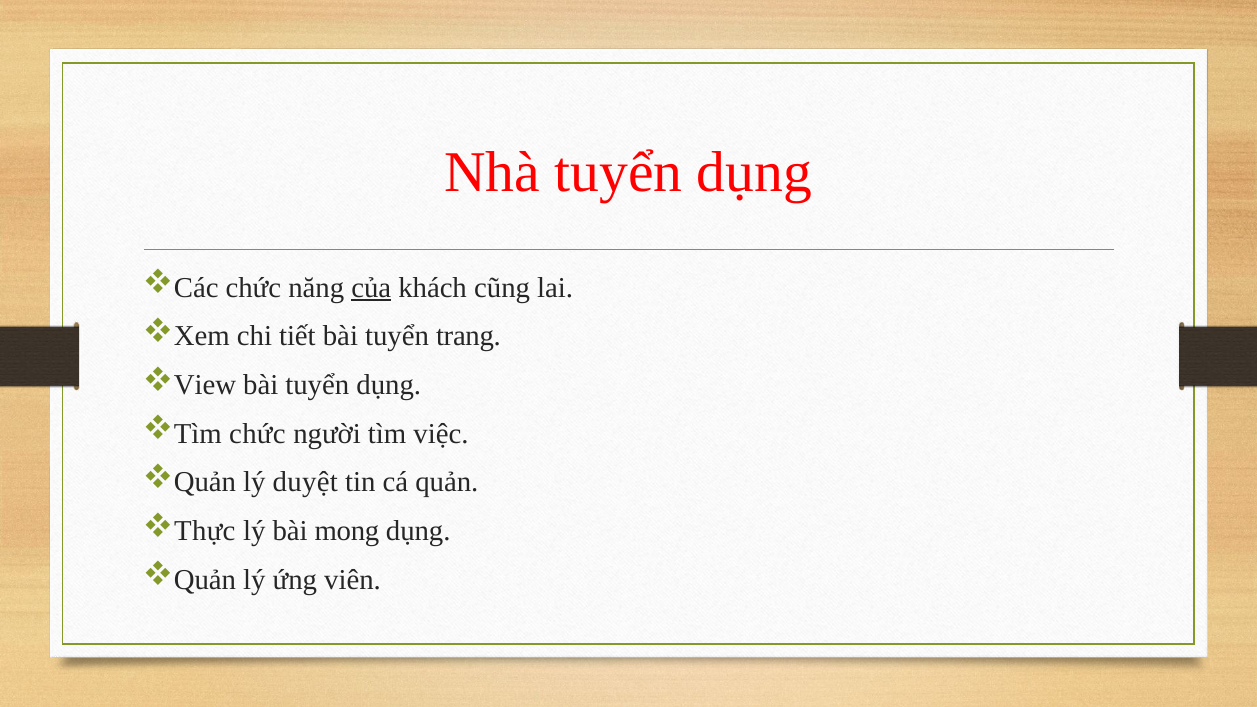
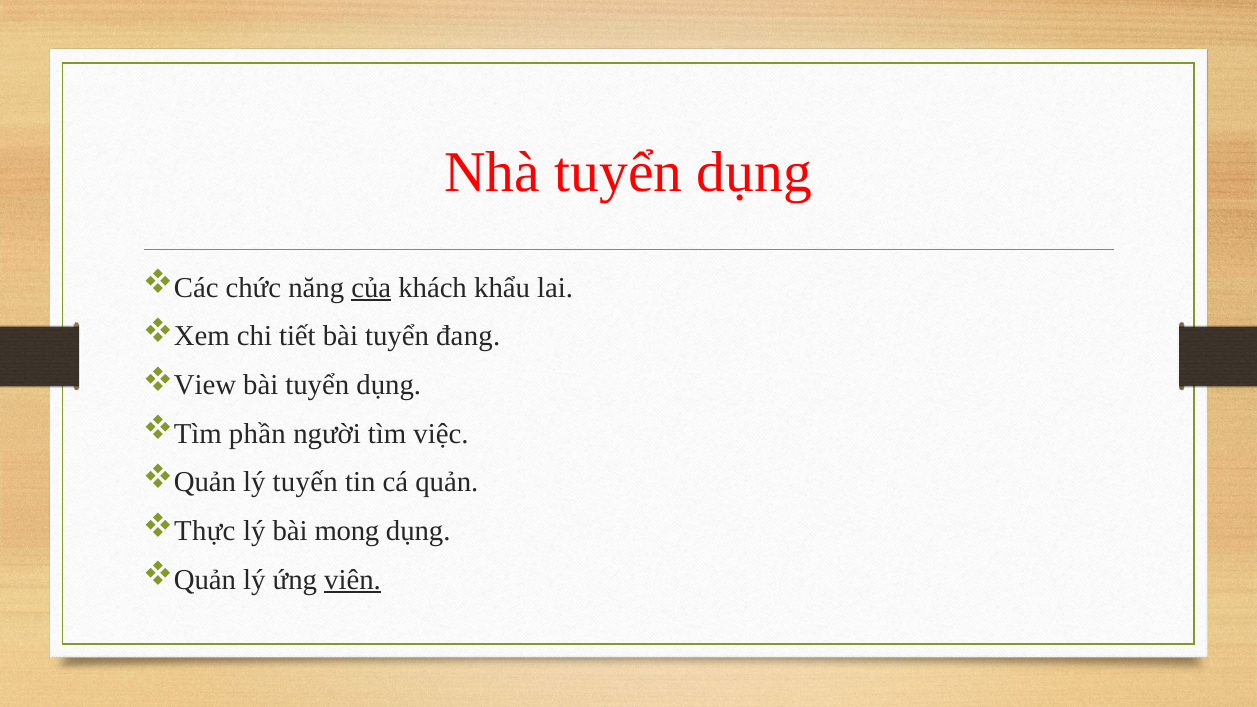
cũng: cũng -> khẩu
trang: trang -> đang
Tìm chức: chức -> phần
duyệt: duyệt -> tuyến
viên underline: none -> present
